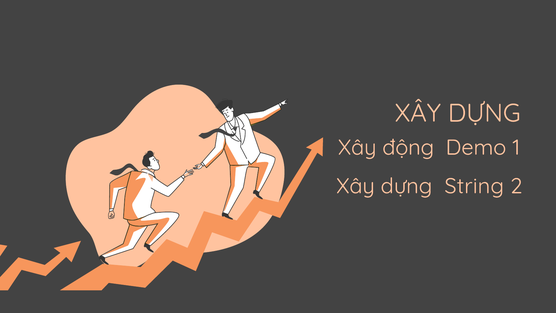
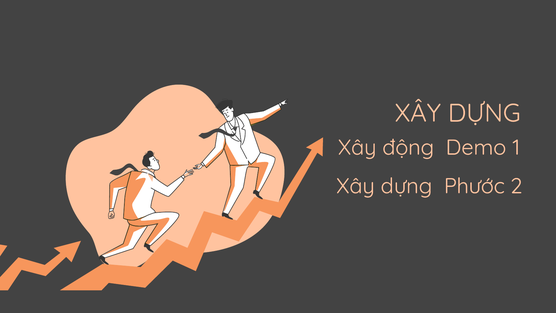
String: String -> Phước
